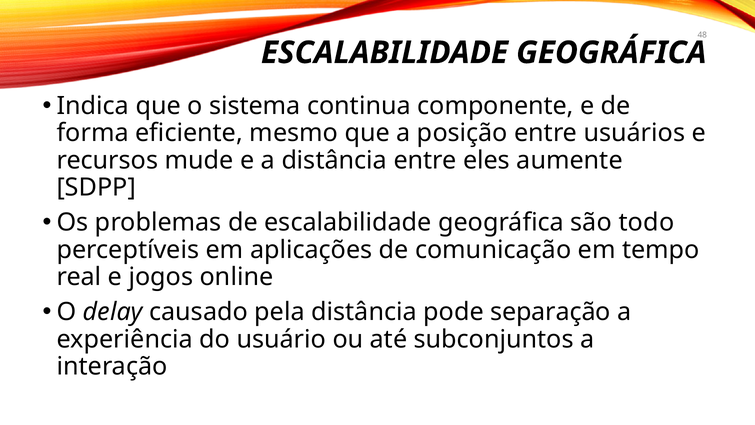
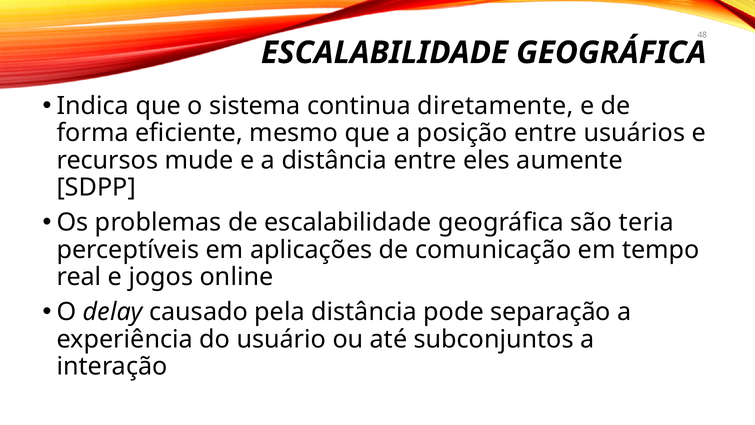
componente: componente -> diretamente
todo: todo -> teria
